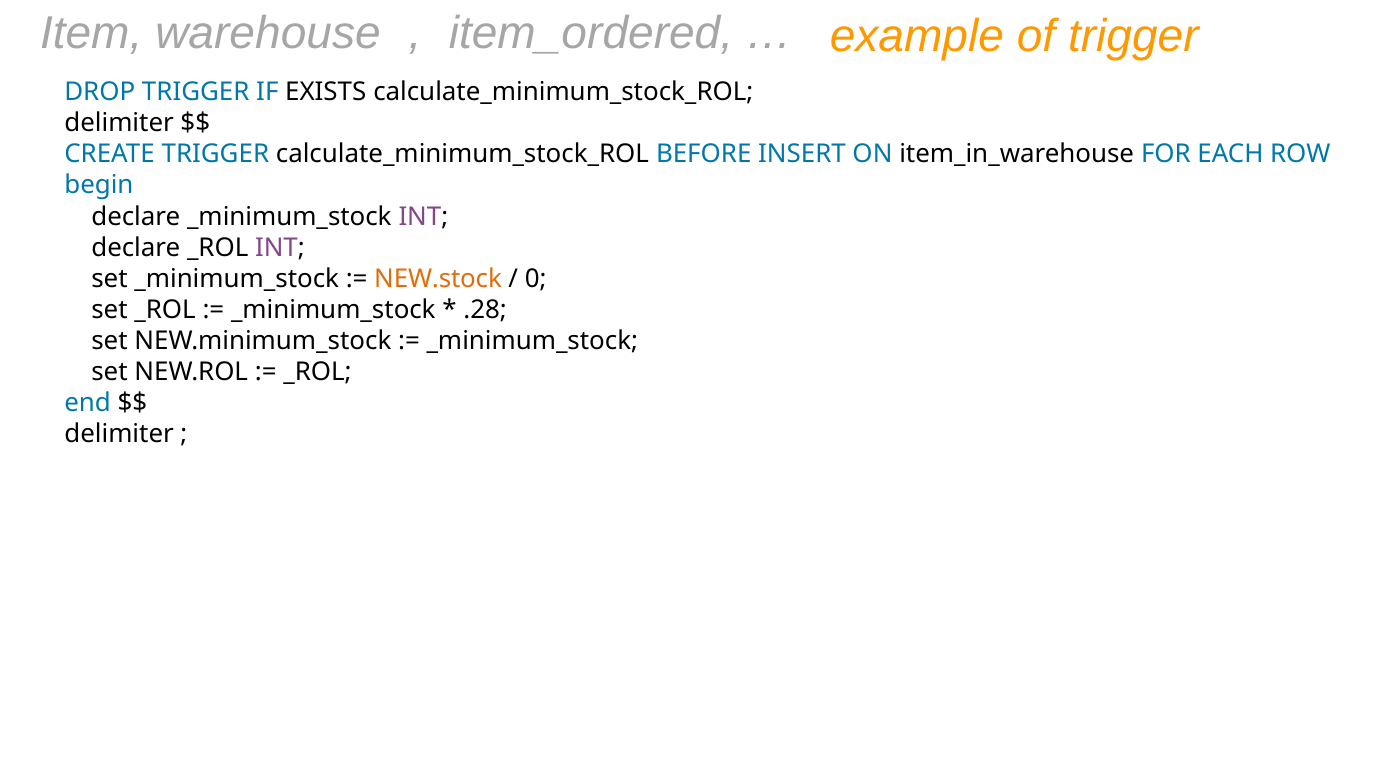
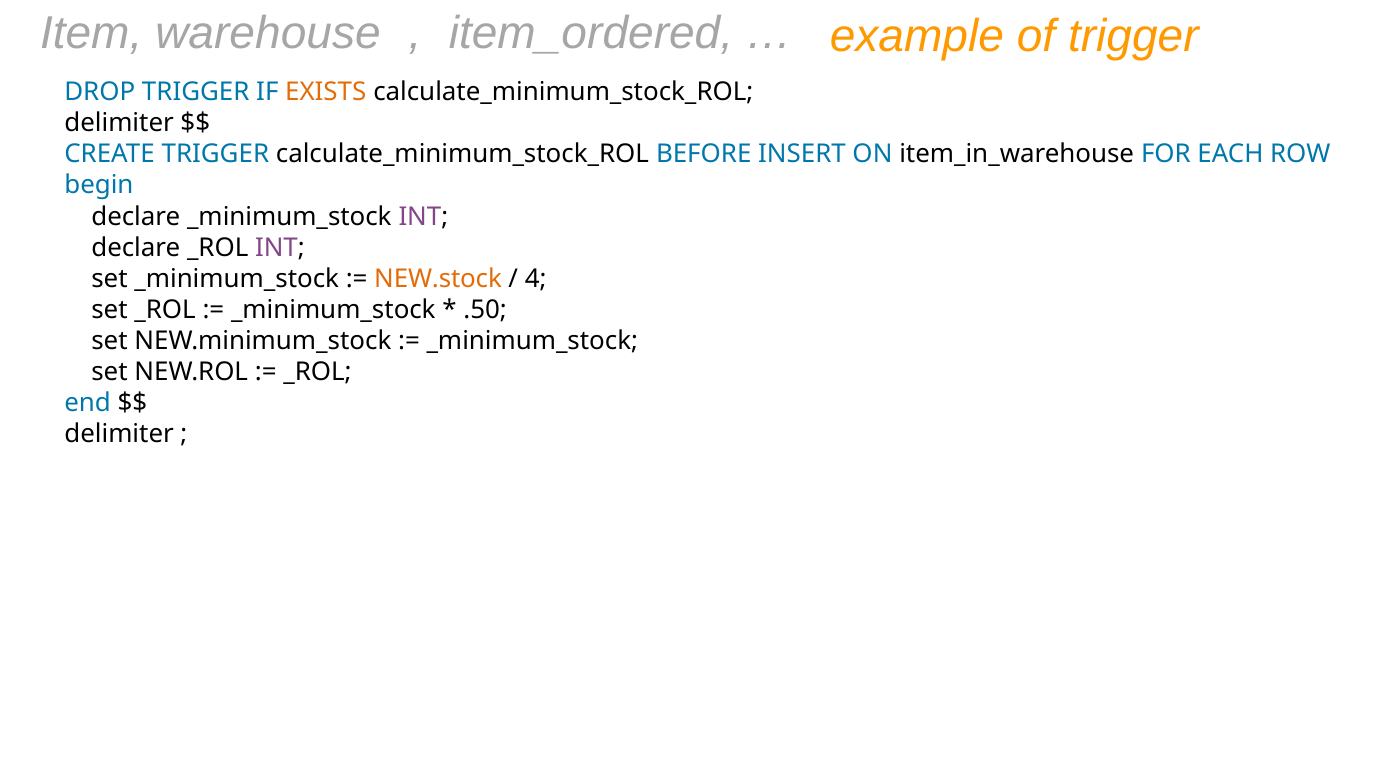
EXISTS colour: black -> orange
0: 0 -> 4
.28: .28 -> .50
